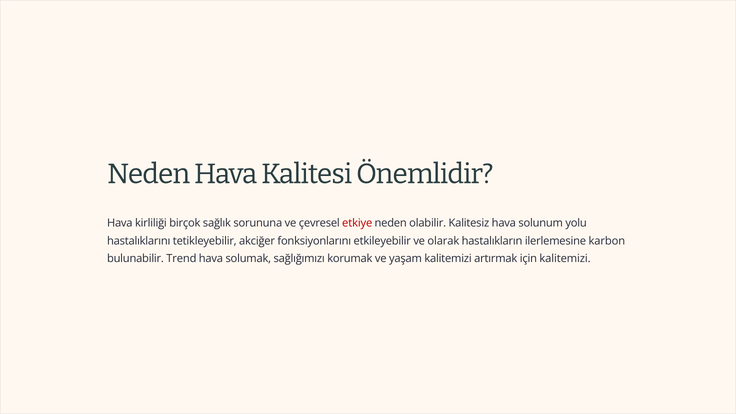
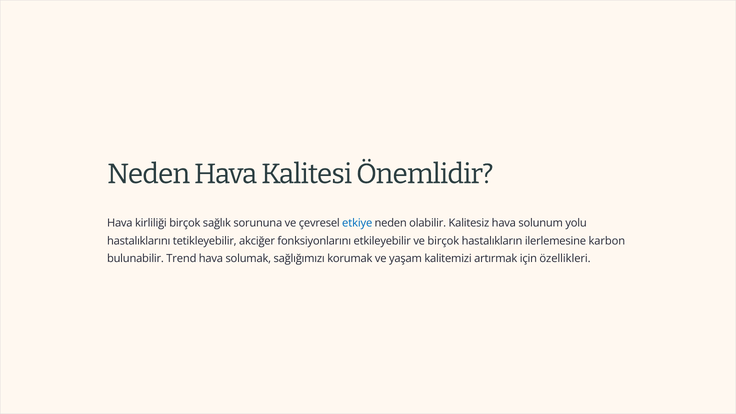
etkiye colour: red -> blue
ve olarak: olarak -> birçok
için kalitemizi: kalitemizi -> özellikleri
